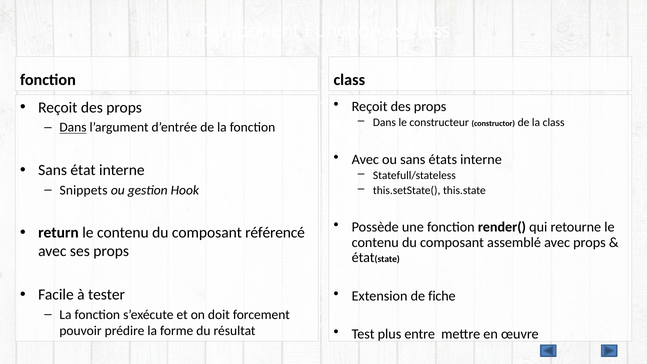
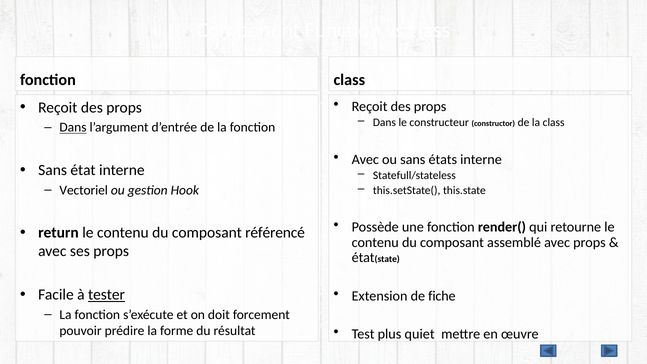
Snippets: Snippets -> Vectoriel
tester underline: none -> present
entre: entre -> quiet
